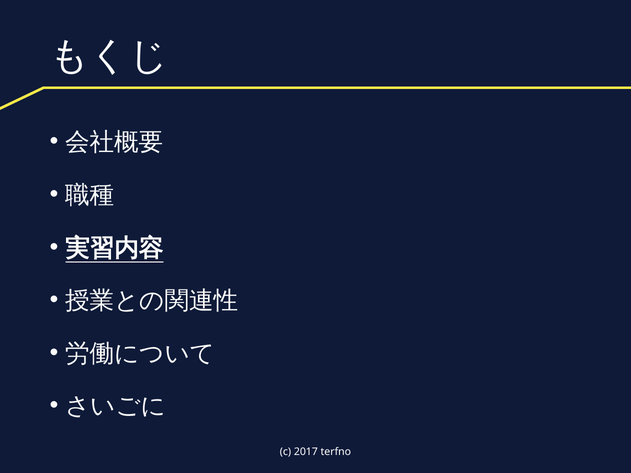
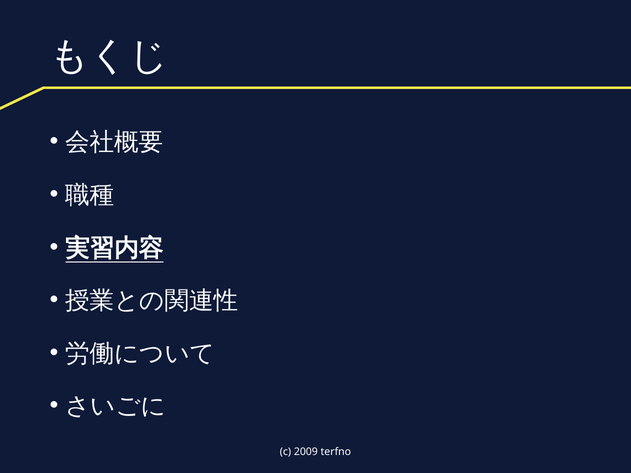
2017: 2017 -> 2009
